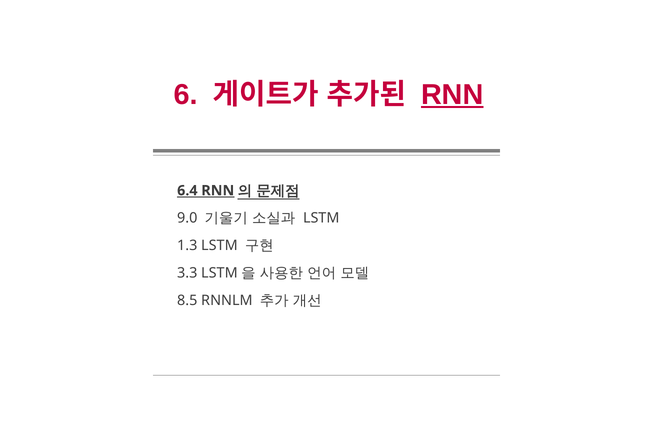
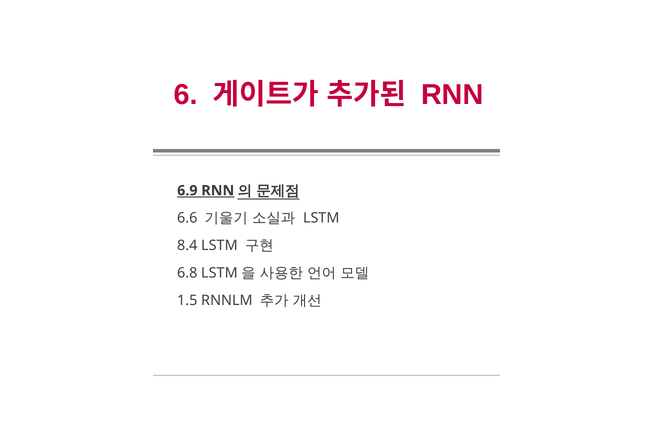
RNN at (452, 95) underline: present -> none
6.4: 6.4 -> 6.9
9.0: 9.0 -> 6.6
1.3: 1.3 -> 8.4
3.3: 3.3 -> 6.8
8.5: 8.5 -> 1.5
